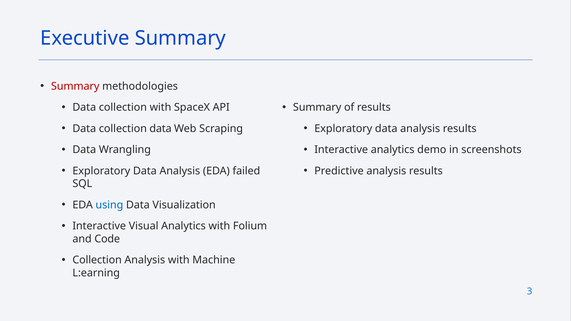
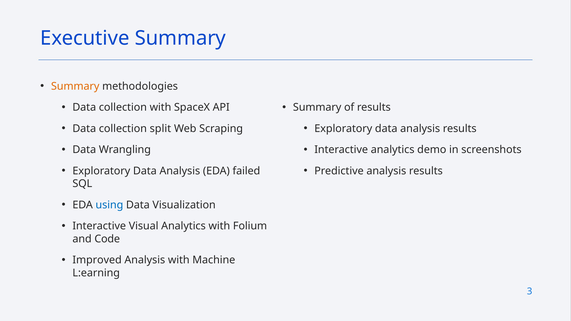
Summary at (75, 86) colour: red -> orange
collection data: data -> split
Collection at (97, 260): Collection -> Improved
